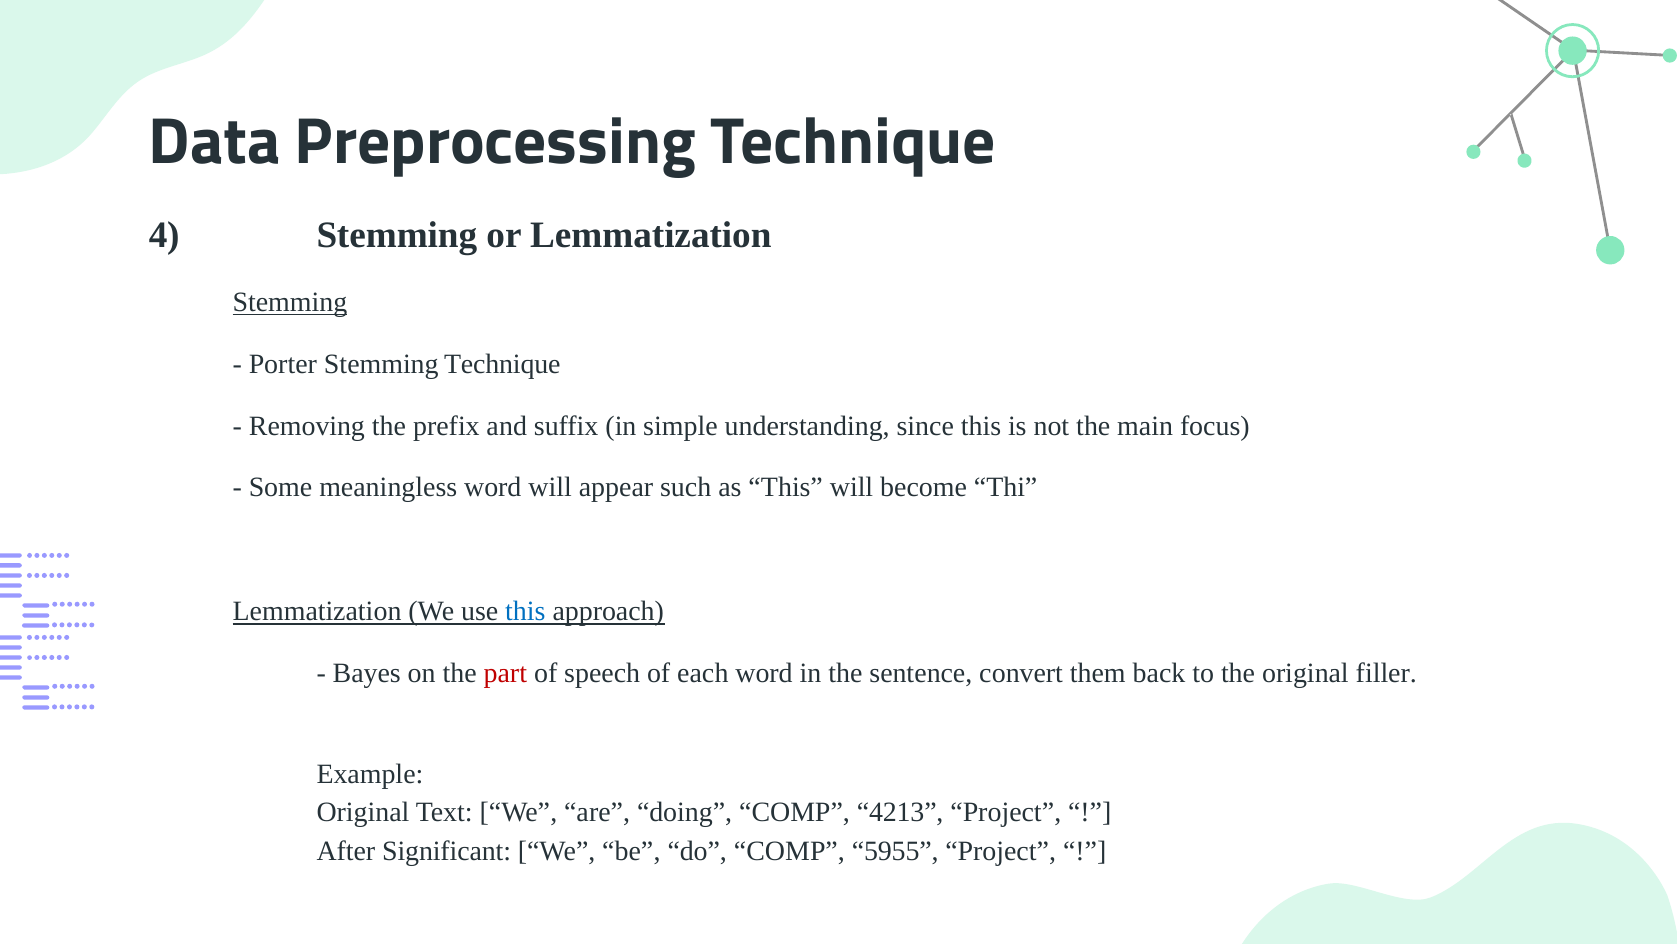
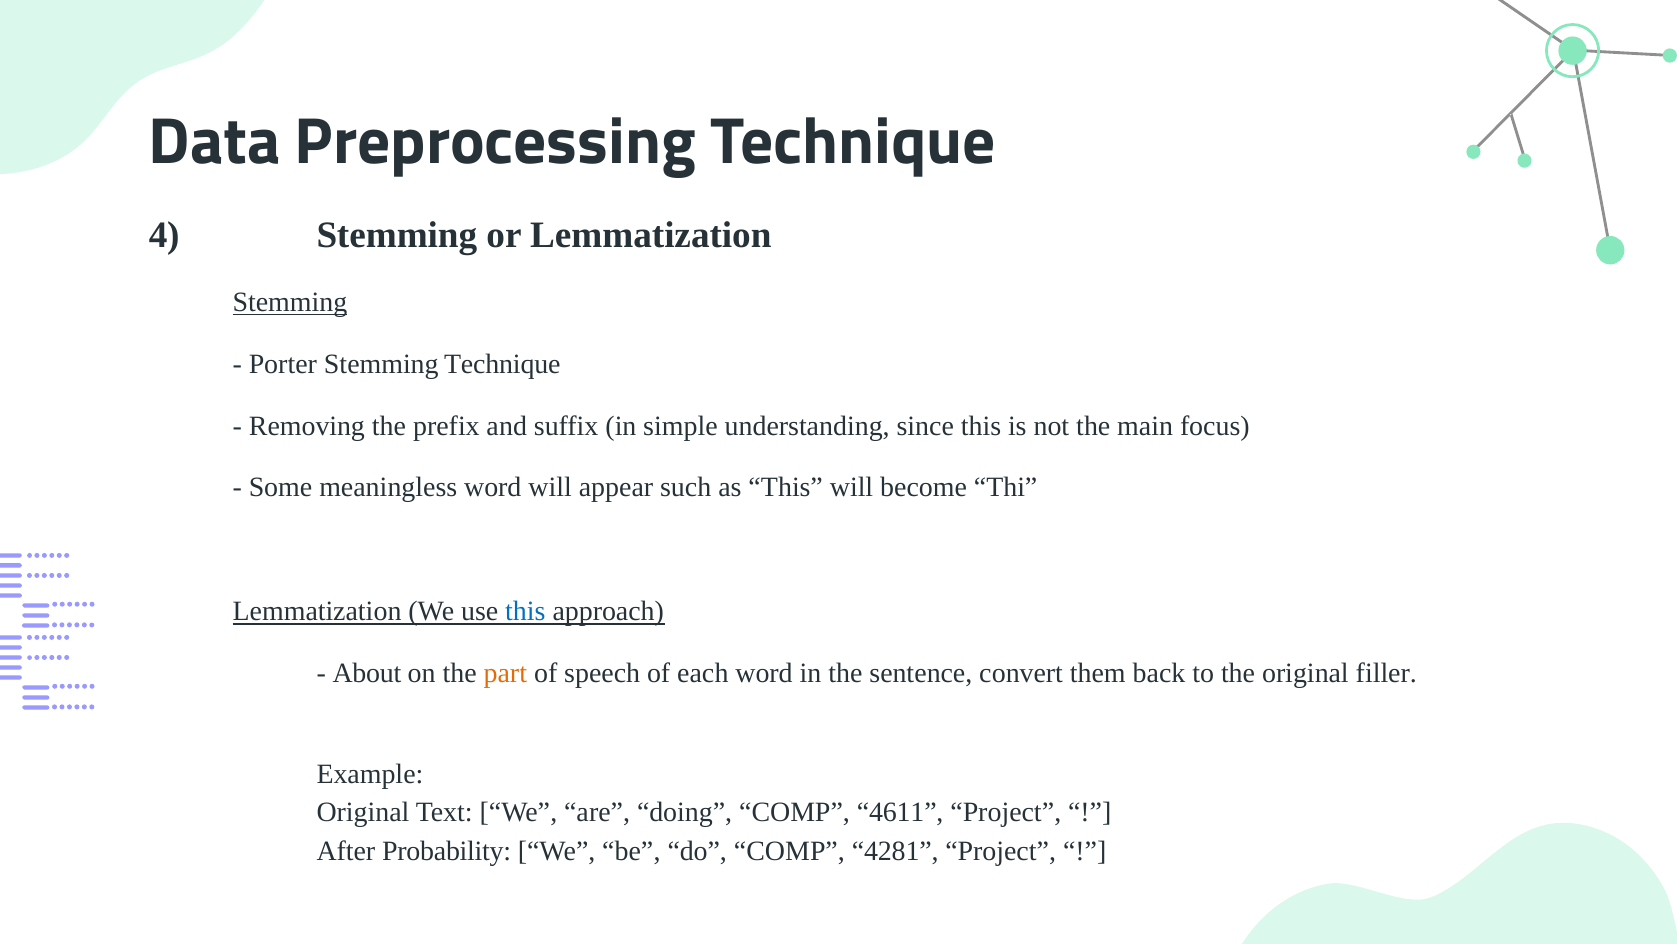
Bayes: Bayes -> About
part colour: red -> orange
4213: 4213 -> 4611
Significant: Significant -> Probability
5955: 5955 -> 4281
